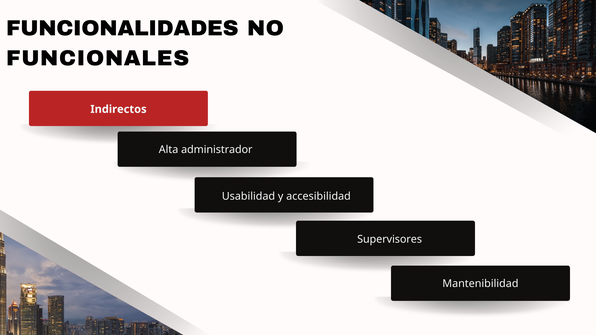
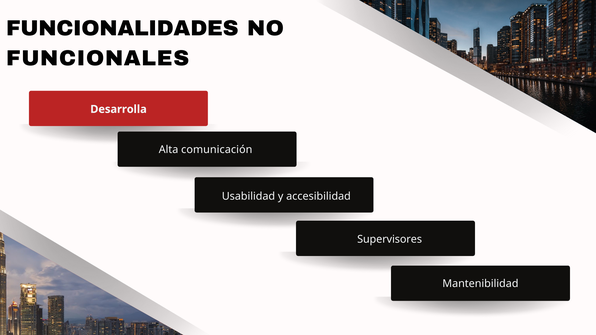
Indirectos: Indirectos -> Desarrolla
administrador: administrador -> comunicación
